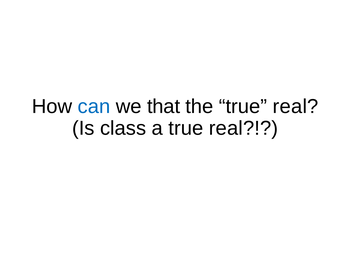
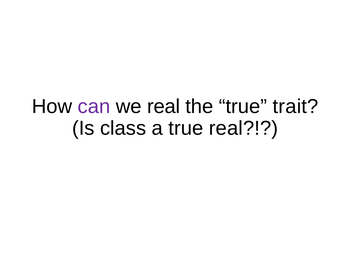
can colour: blue -> purple
we that: that -> real
the true real: real -> trait
